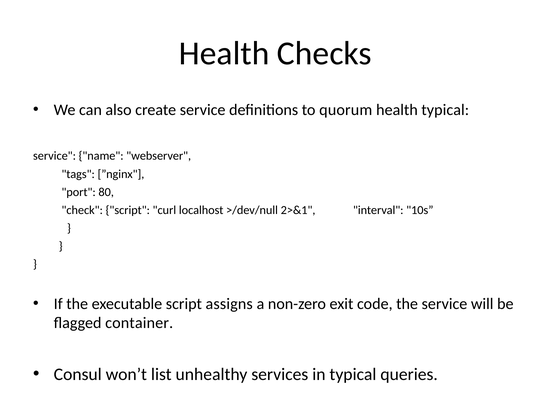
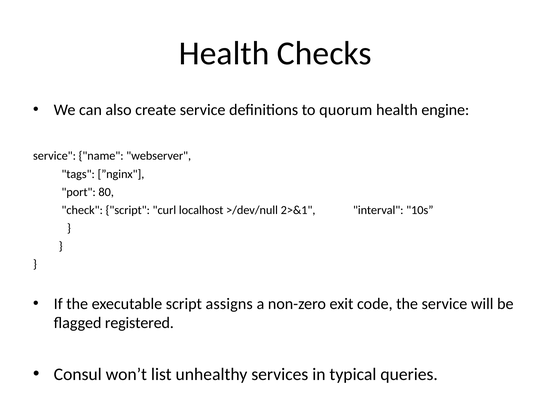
health typical: typical -> engine
container: container -> registered
